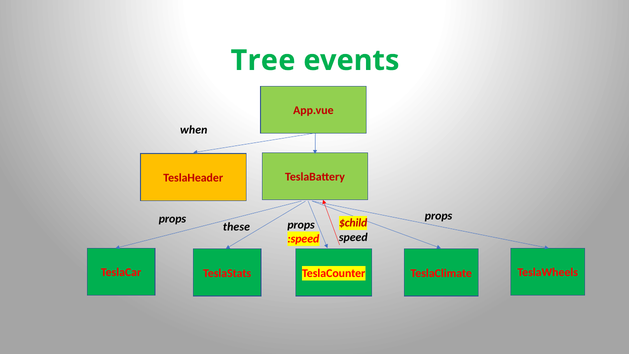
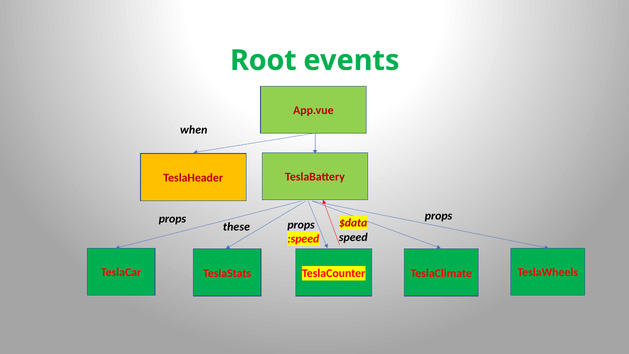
Tree: Tree -> Root
$child: $child -> $data
